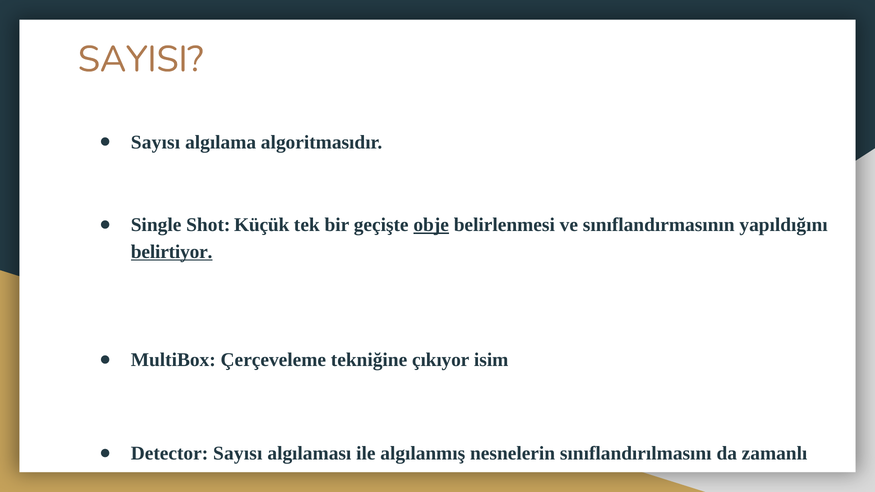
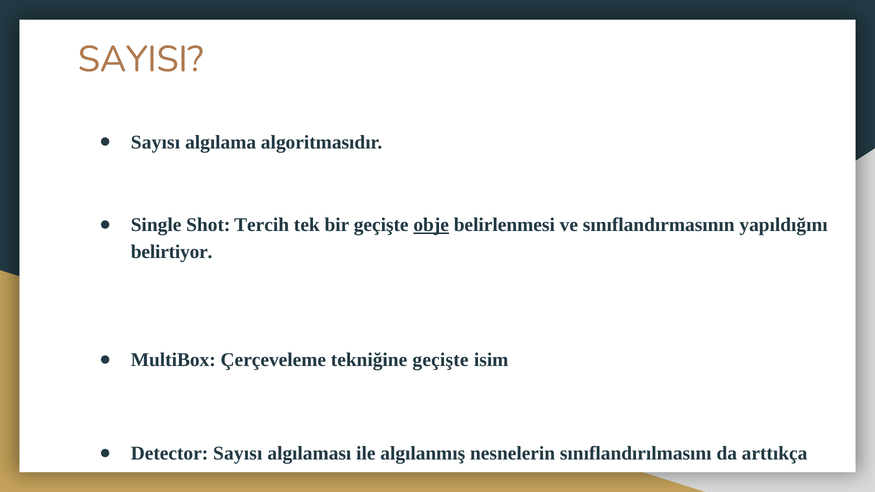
Küçük: Küçük -> Tercih
belirtiyor underline: present -> none
tekniğine çıkıyor: çıkıyor -> geçişte
zamanlı: zamanlı -> arttıkça
